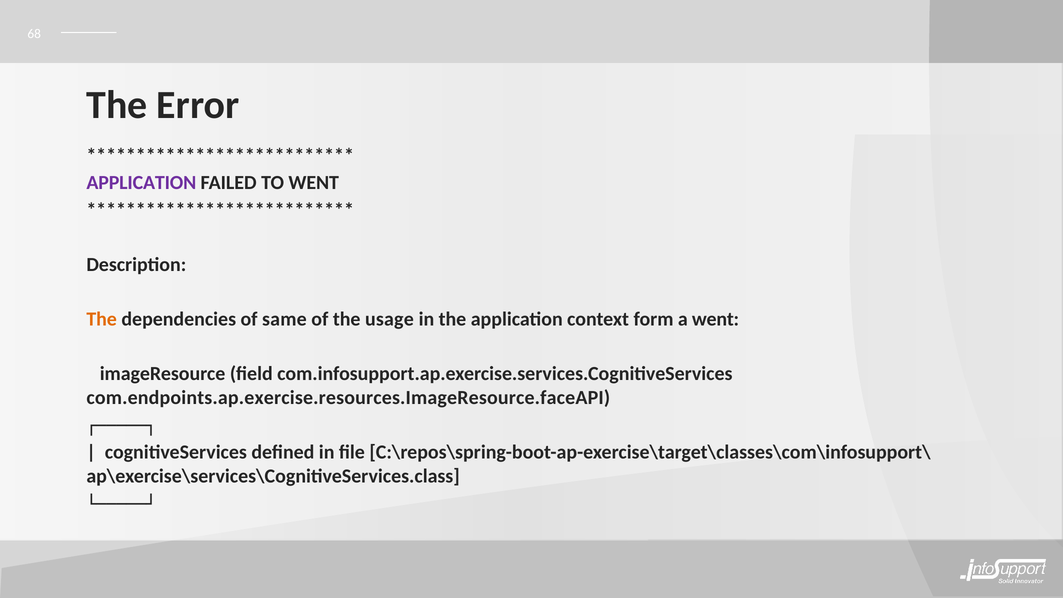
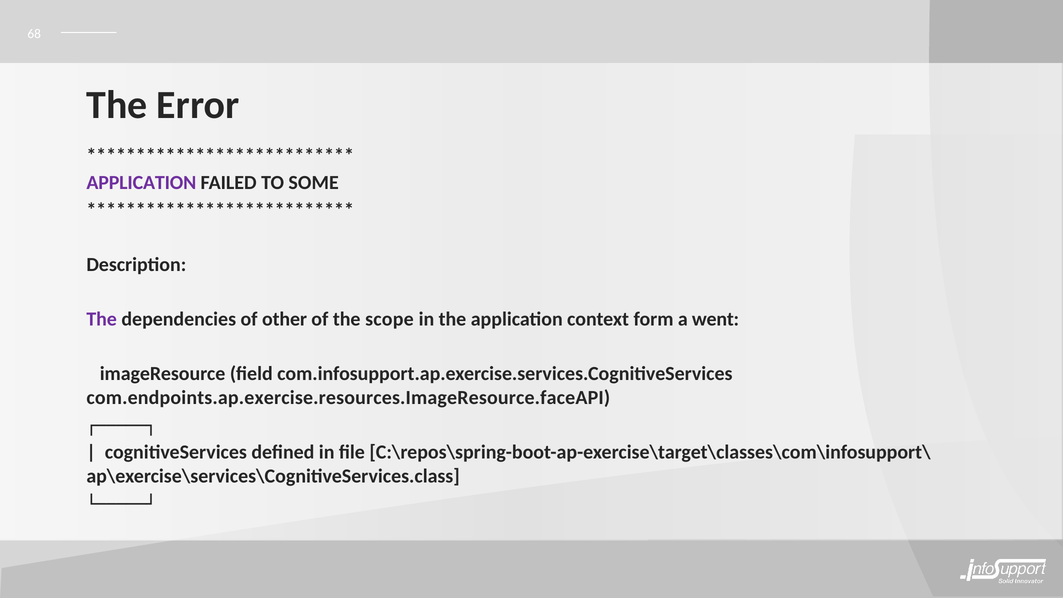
TO WENT: WENT -> SOME
The at (102, 319) colour: orange -> purple
same: same -> other
usage: usage -> scope
